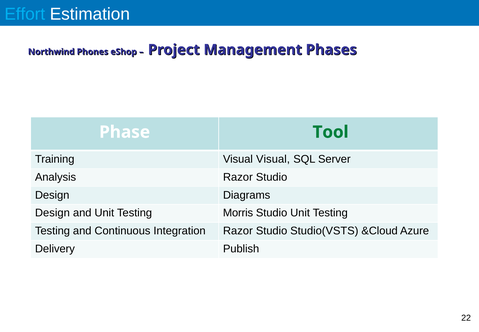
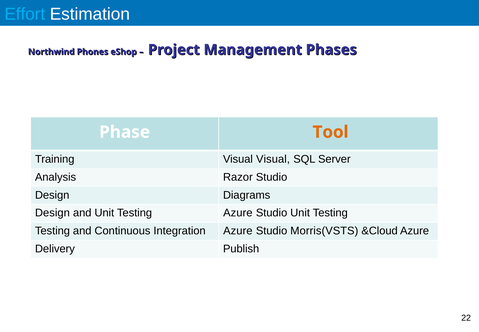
Tool colour: green -> orange
Testing Morris: Morris -> Azure
Integration Razor: Razor -> Azure
Studio(VSTS: Studio(VSTS -> Morris(VSTS
